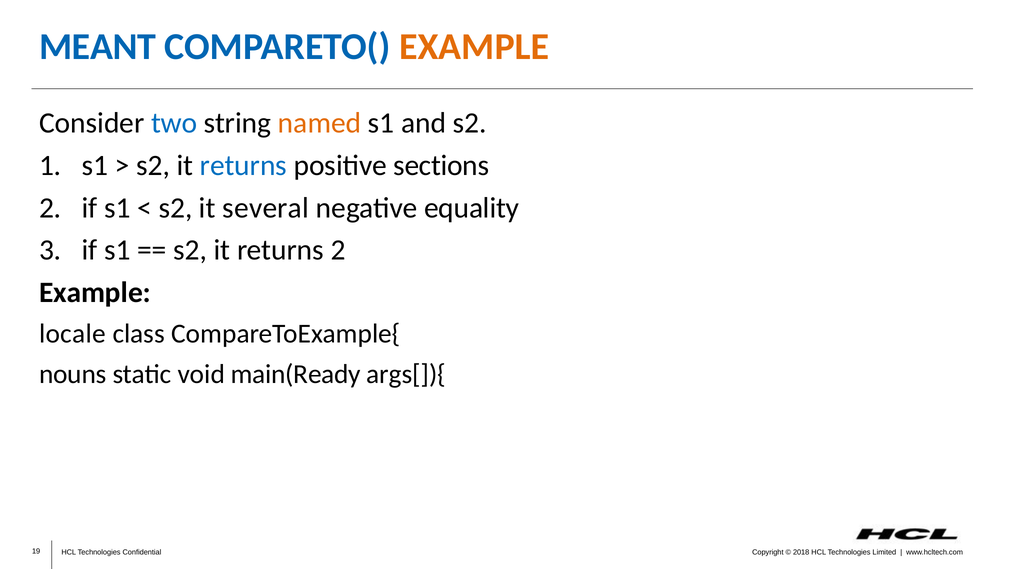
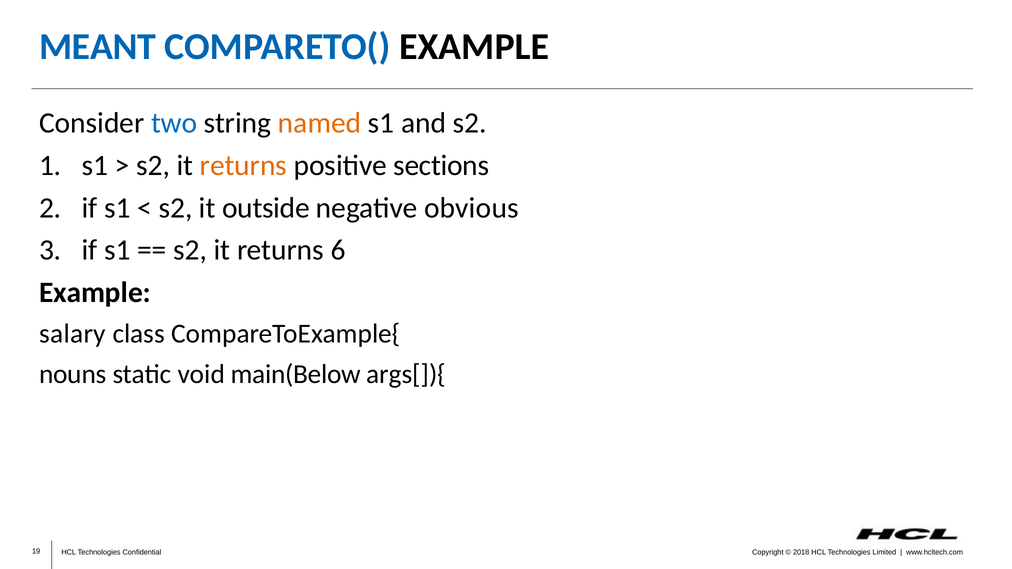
EXAMPLE at (474, 47) colour: orange -> black
returns at (243, 166) colour: blue -> orange
several: several -> outside
equality: equality -> obvious
returns 2: 2 -> 6
locale: locale -> salary
main(Ready: main(Ready -> main(Below
